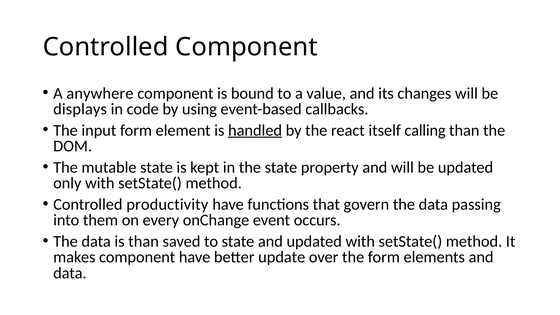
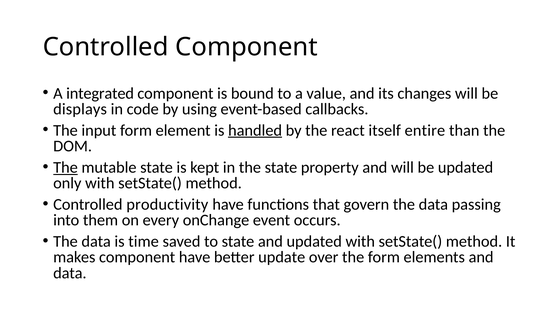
anywhere: anywhere -> integrated
calling: calling -> entire
The at (65, 167) underline: none -> present
is than: than -> time
